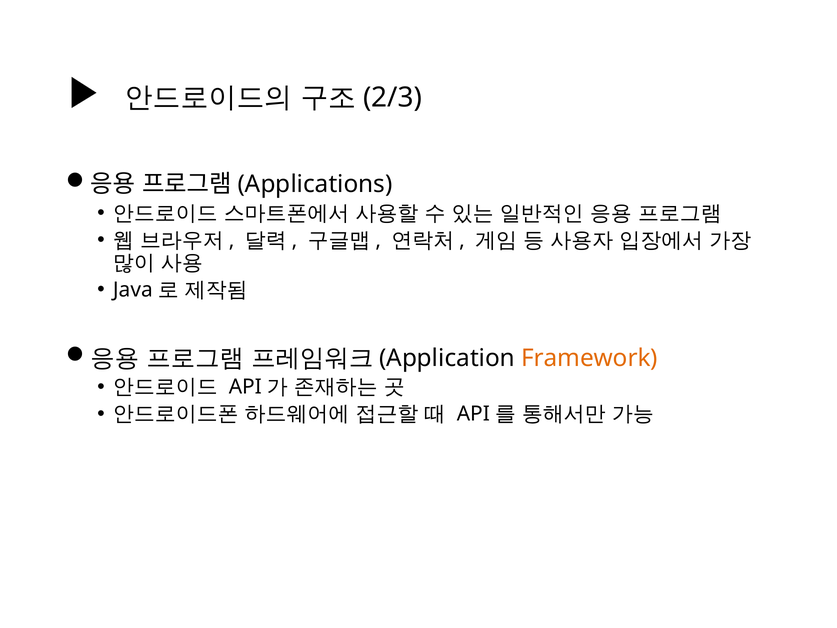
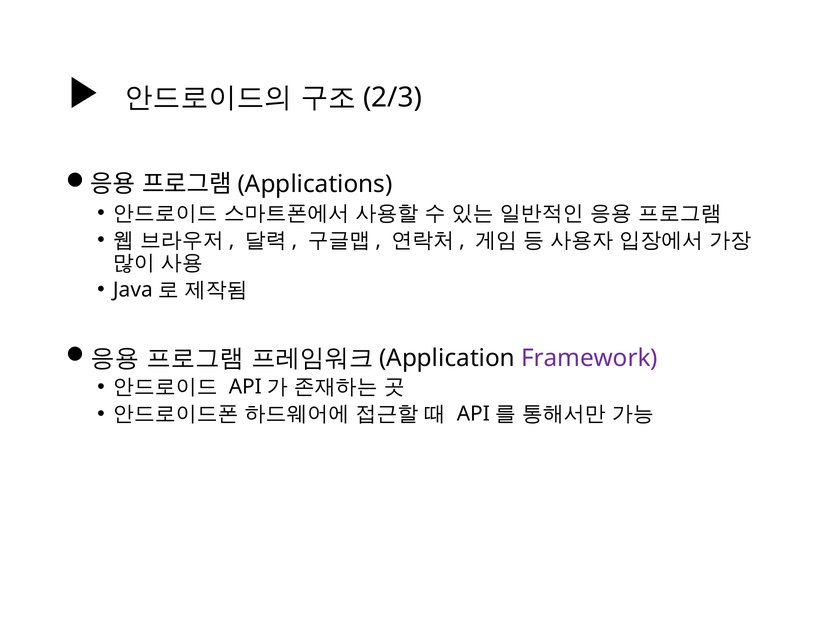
Framework colour: orange -> purple
